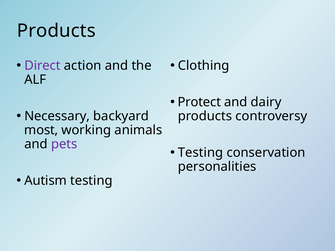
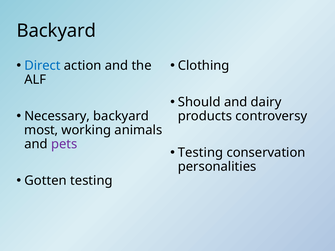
Products at (56, 31): Products -> Backyard
Direct colour: purple -> blue
Protect: Protect -> Should
Autism: Autism -> Gotten
